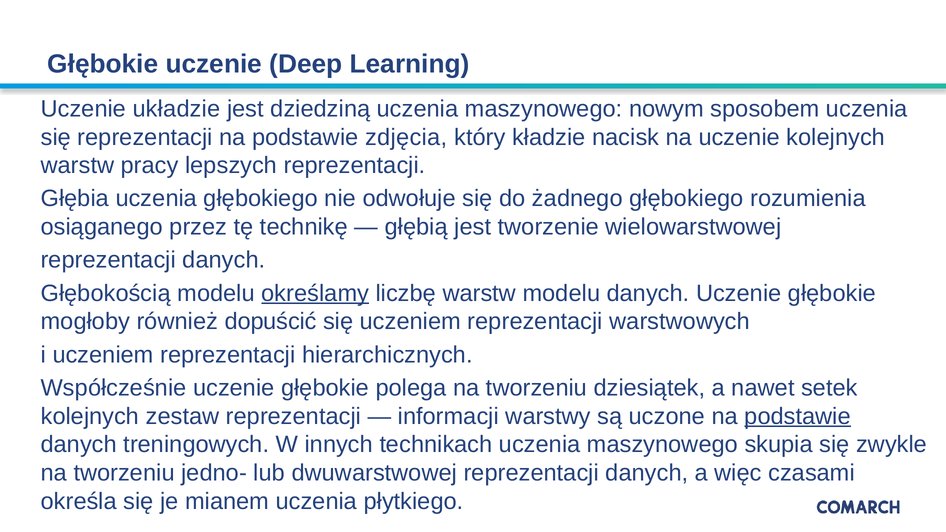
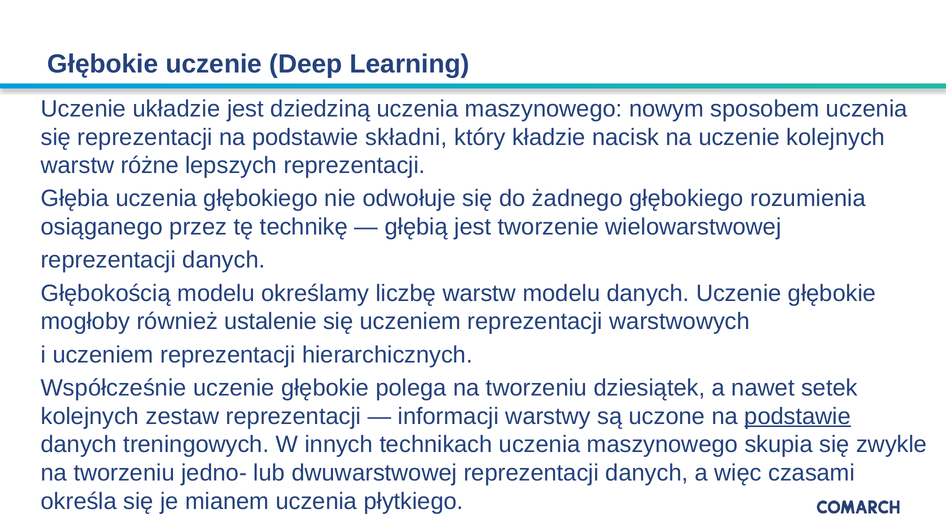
zdjęcia: zdjęcia -> składni
pracy: pracy -> różne
określamy underline: present -> none
dopuścić: dopuścić -> ustalenie
